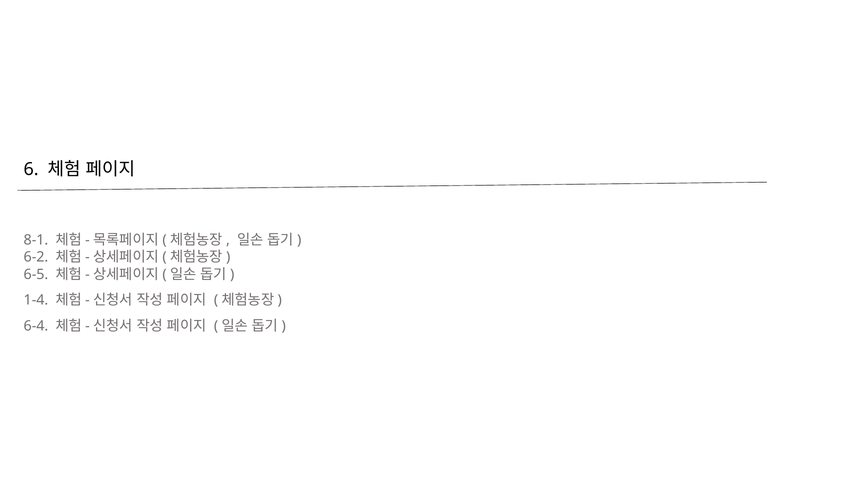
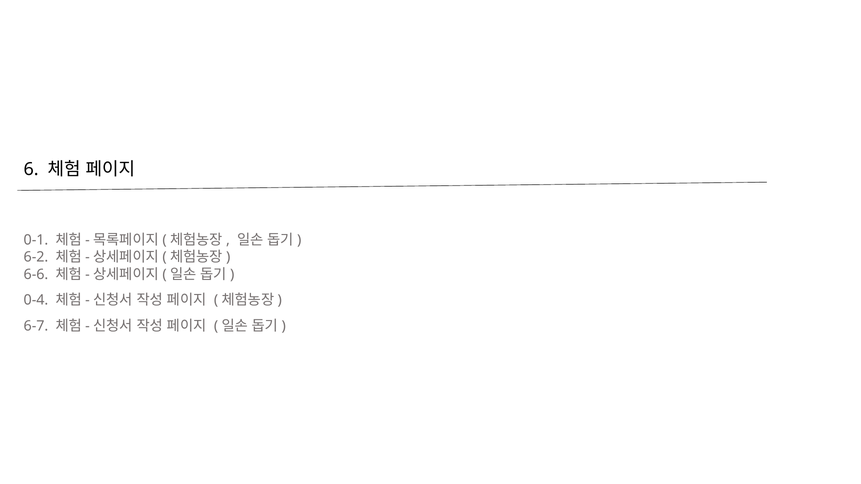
8-1: 8-1 -> 0-1
6-5: 6-5 -> 6-6
1-4: 1-4 -> 0-4
6-4: 6-4 -> 6-7
